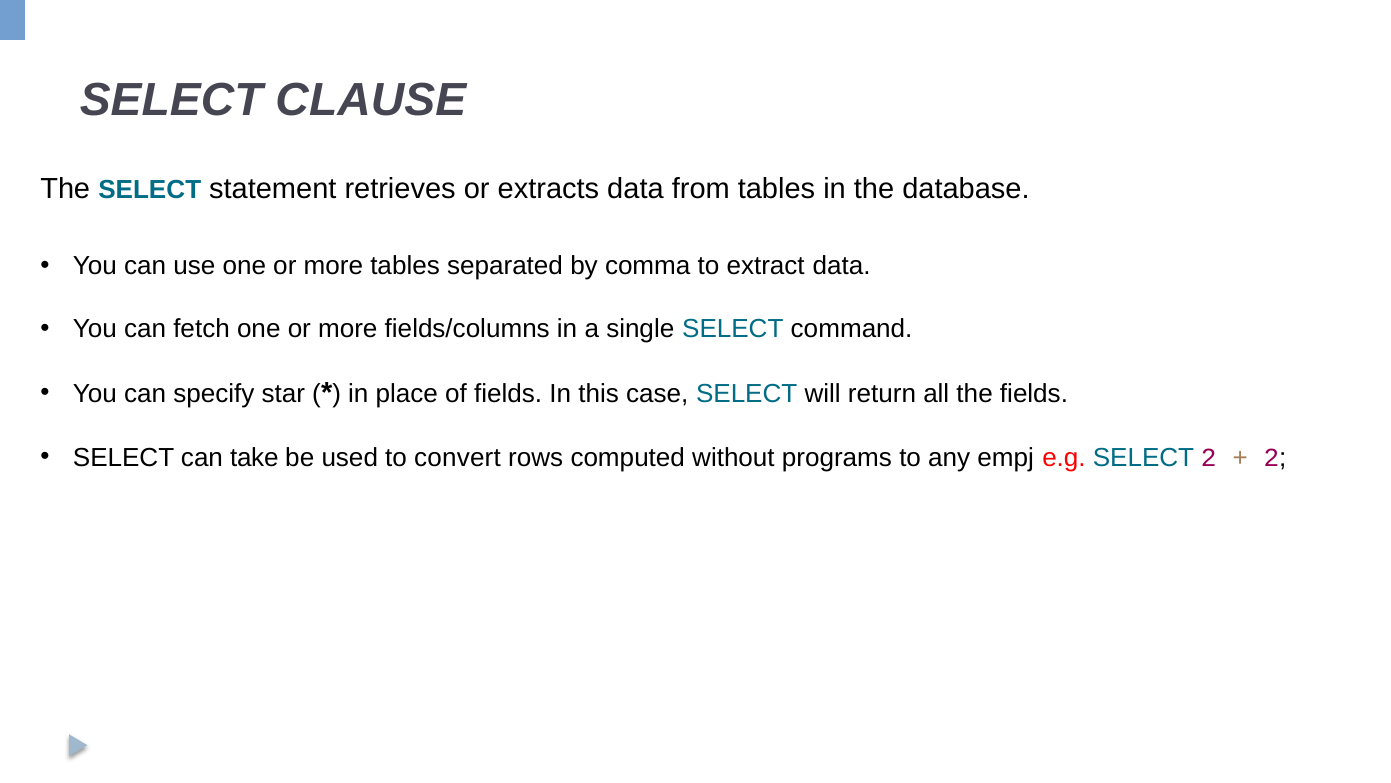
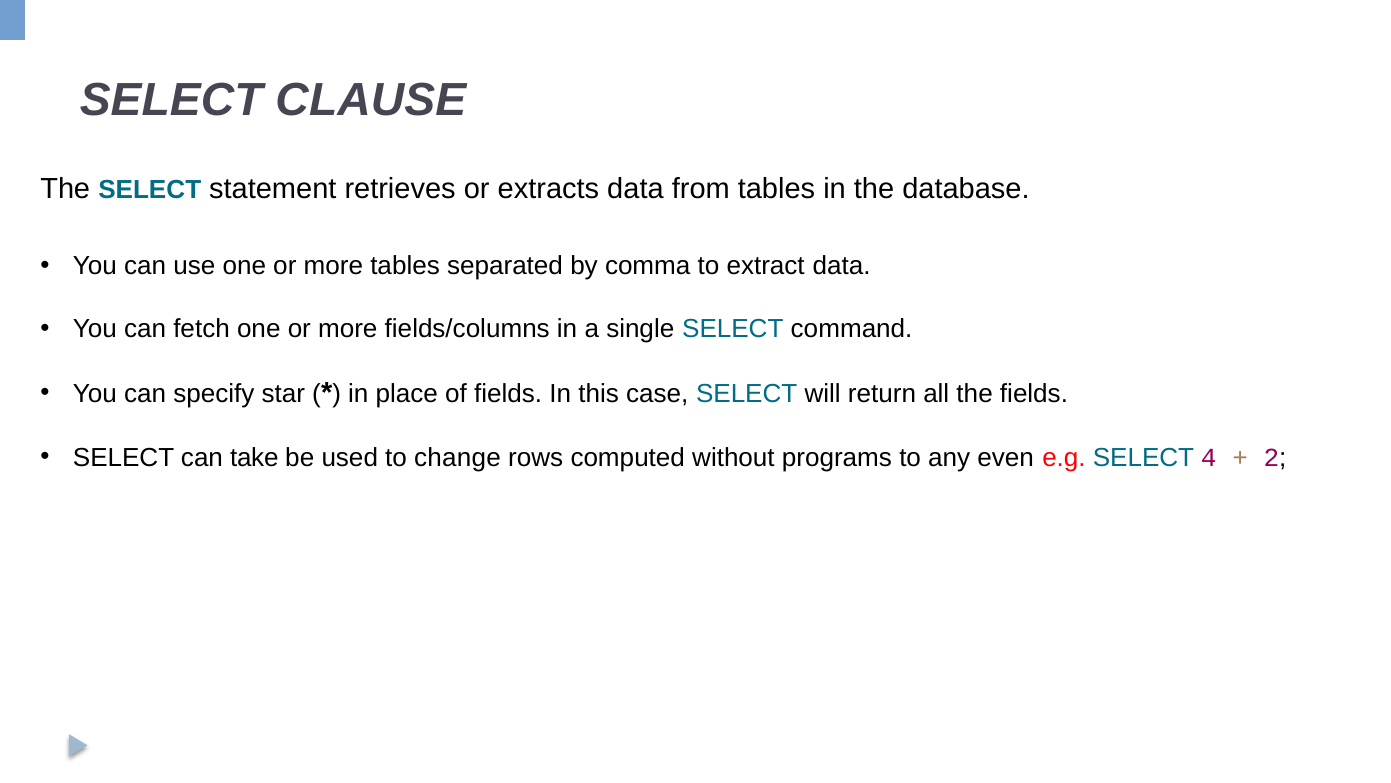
convert: convert -> change
empj: empj -> even
SELECT 2: 2 -> 4
